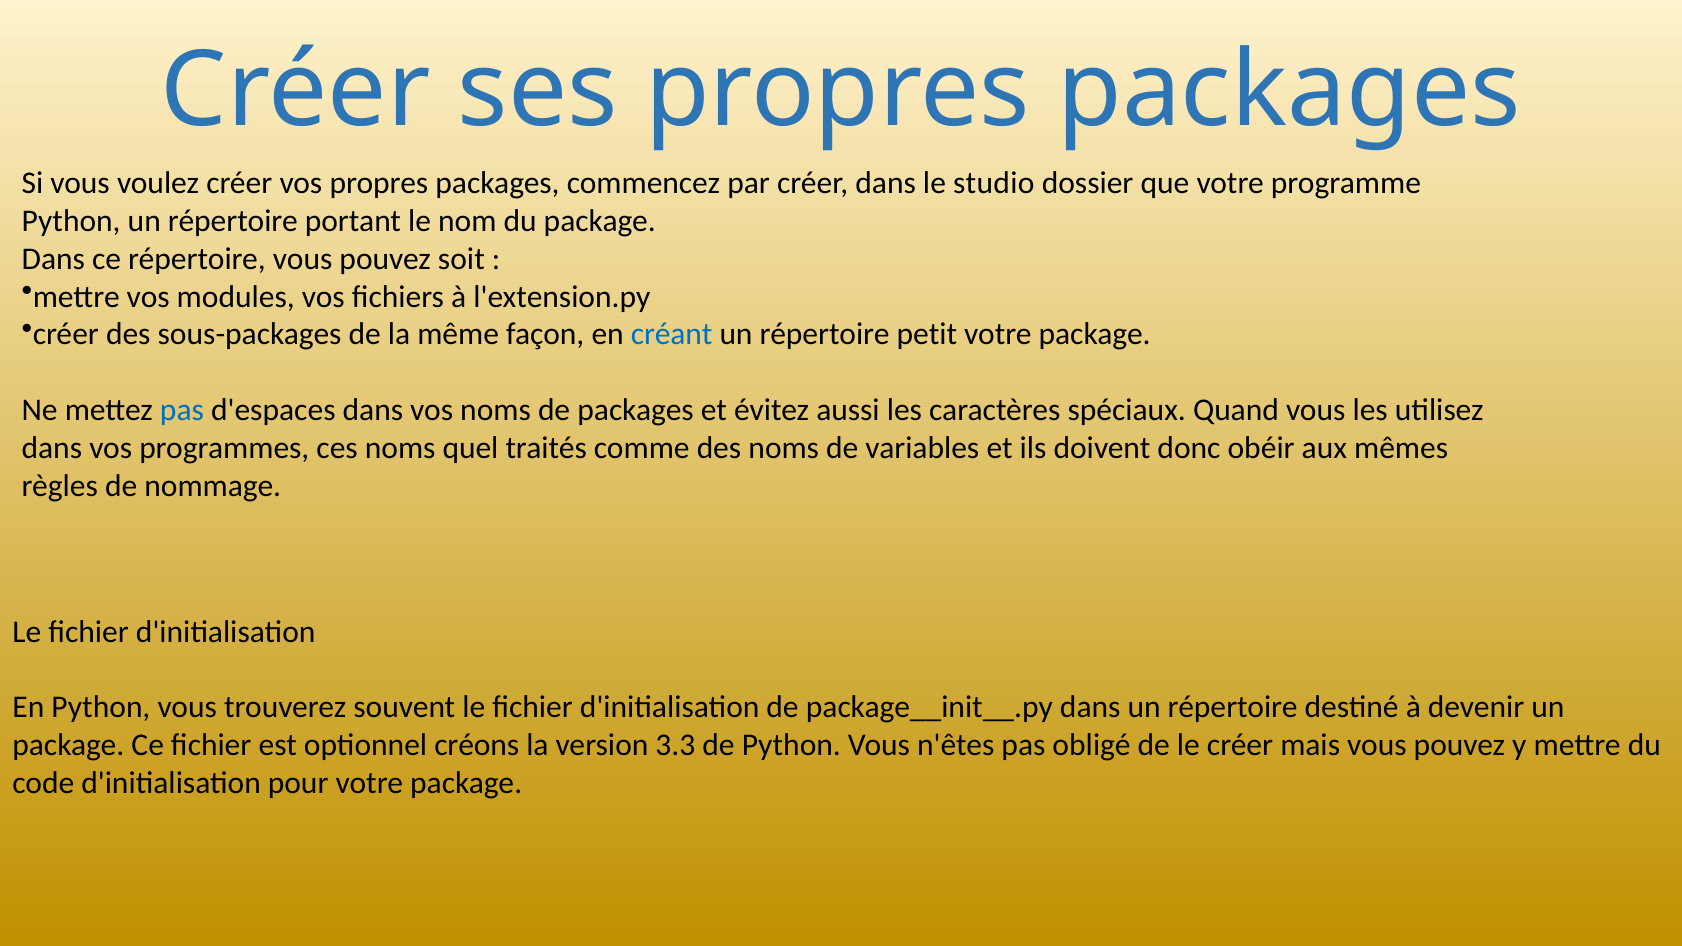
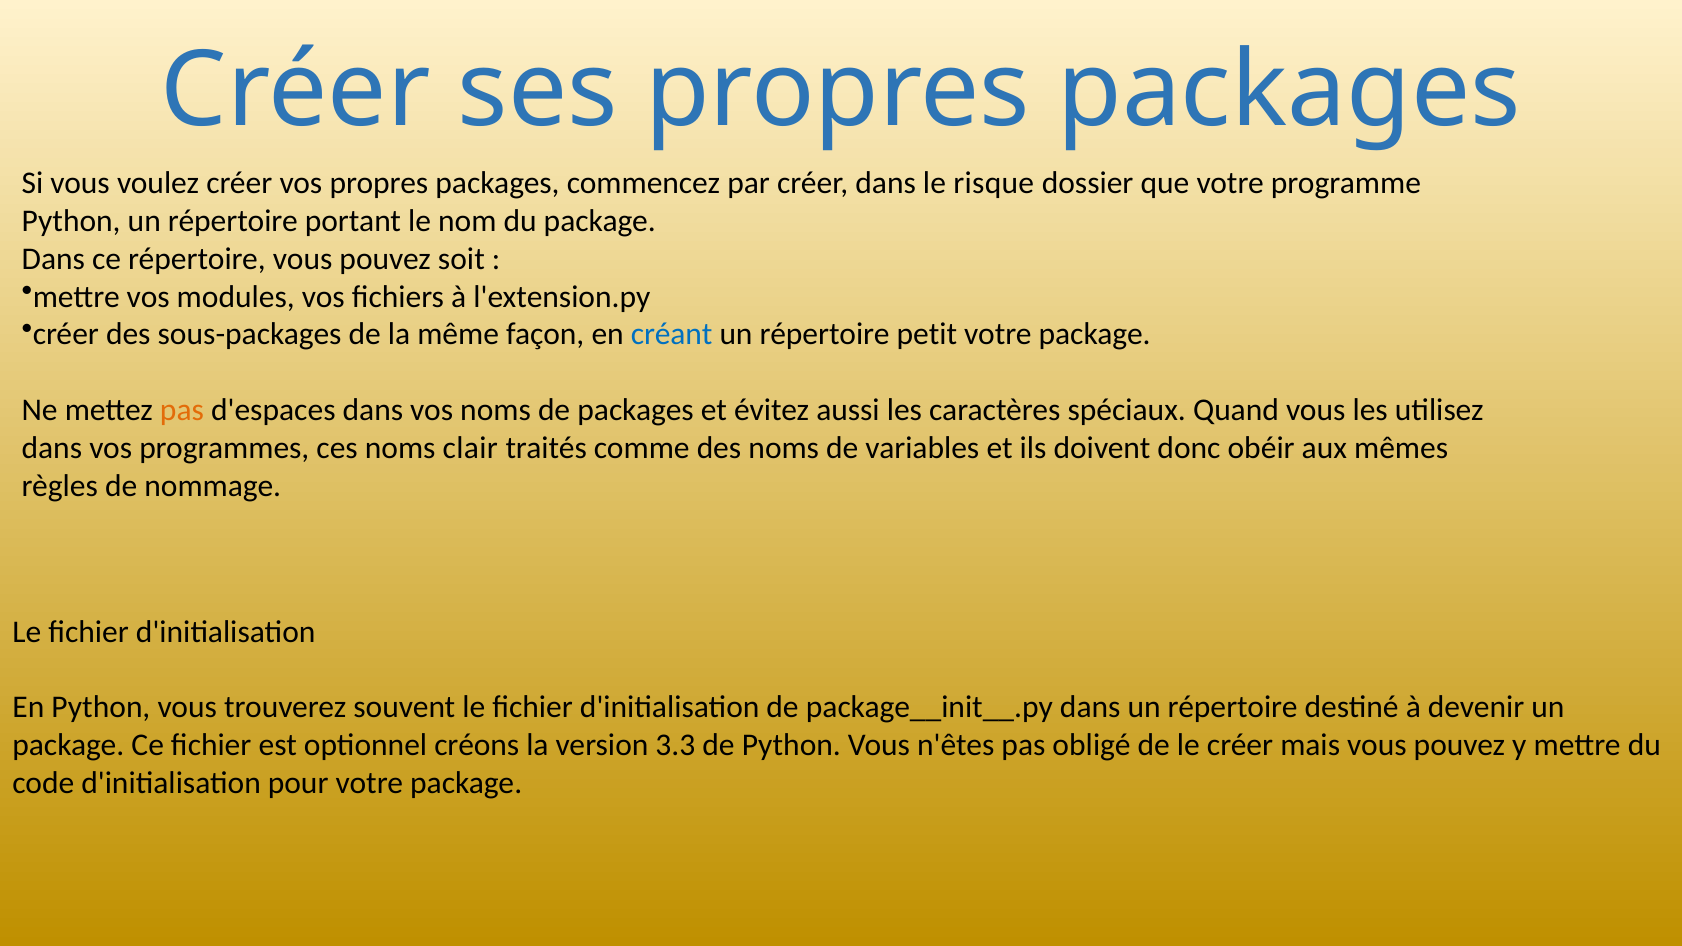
studio: studio -> risque
pas at (182, 410) colour: blue -> orange
quel: quel -> clair
